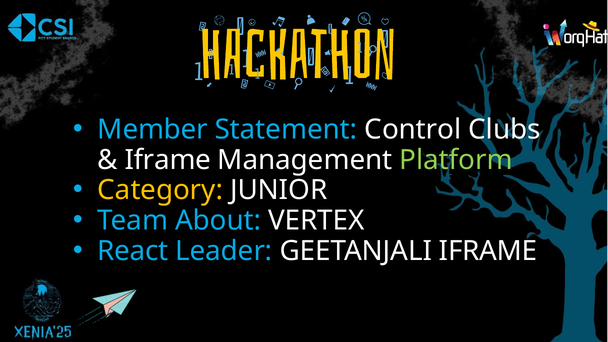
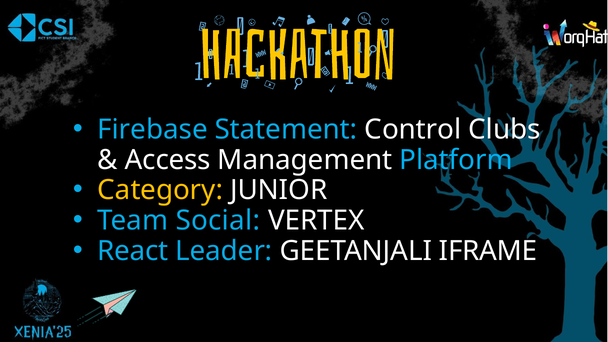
Member: Member -> Firebase
Iframe at (168, 160): Iframe -> Access
Platform colour: light green -> light blue
About: About -> Social
